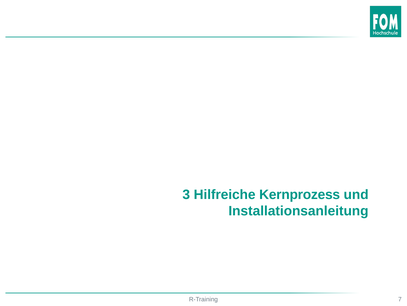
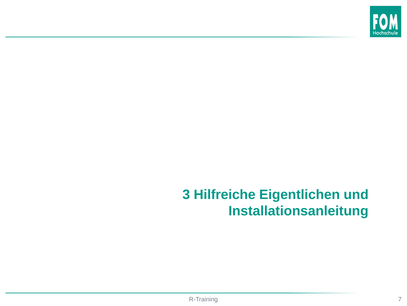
Kernprozess: Kernprozess -> Eigentlichen
